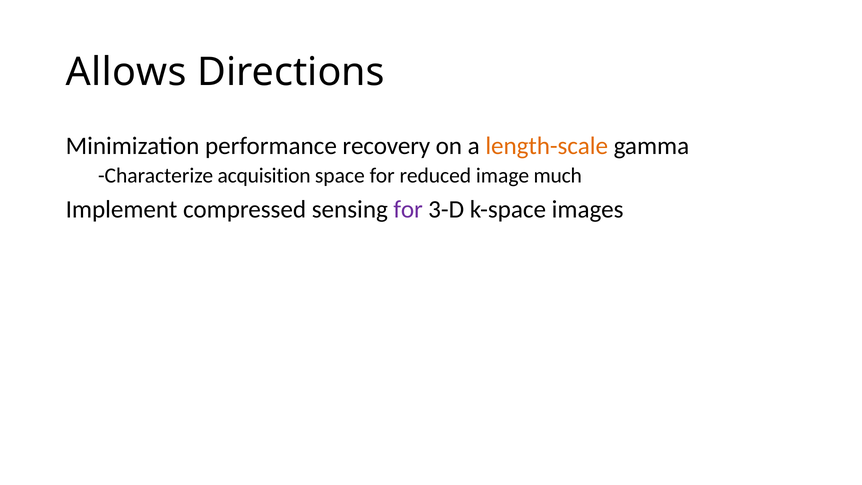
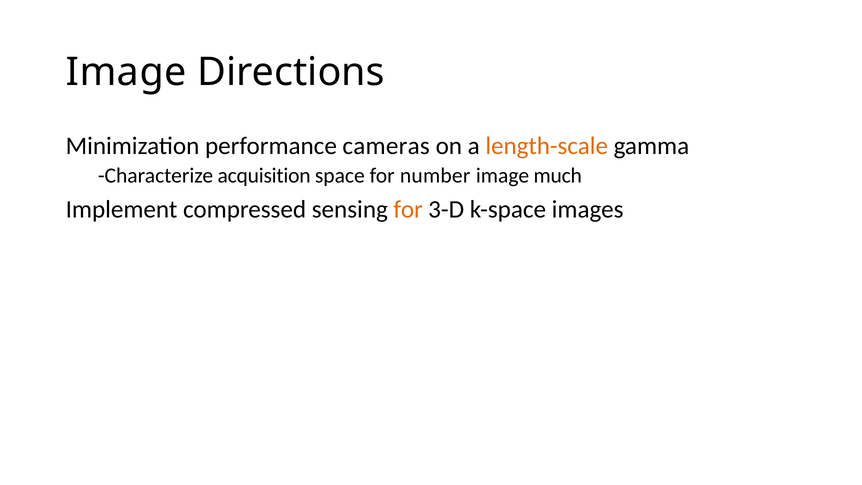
Allows at (126, 72): Allows -> Image
recovery: recovery -> cameras
reduced: reduced -> number
for at (408, 210) colour: purple -> orange
